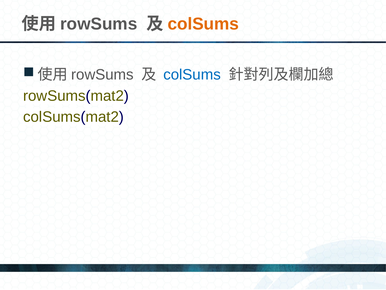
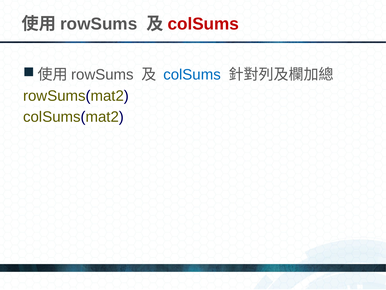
colSums at (203, 24) colour: orange -> red
